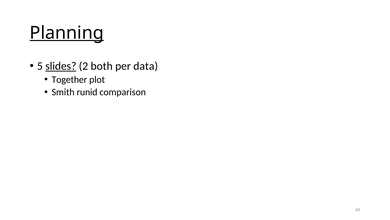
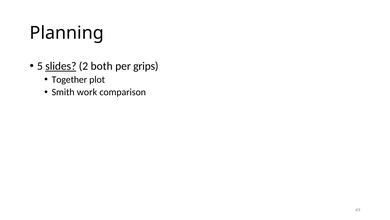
Planning underline: present -> none
data: data -> grips
runid: runid -> work
